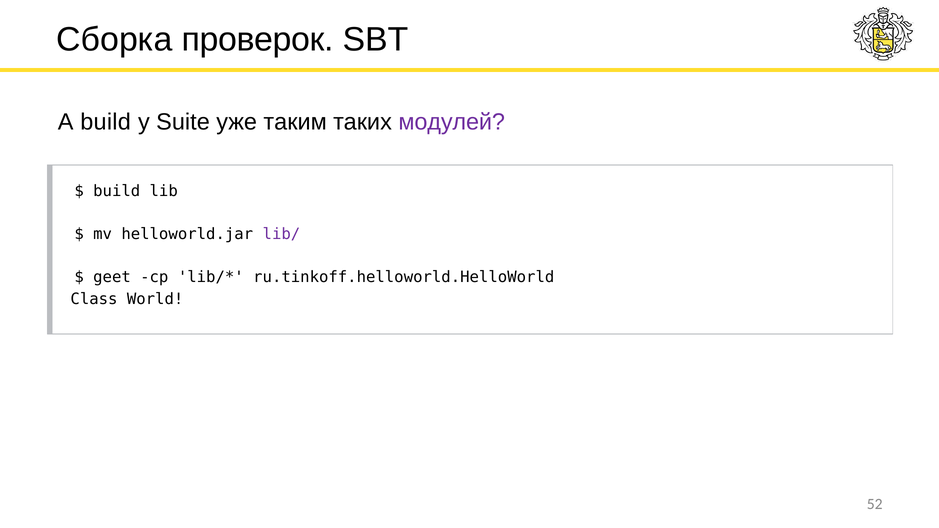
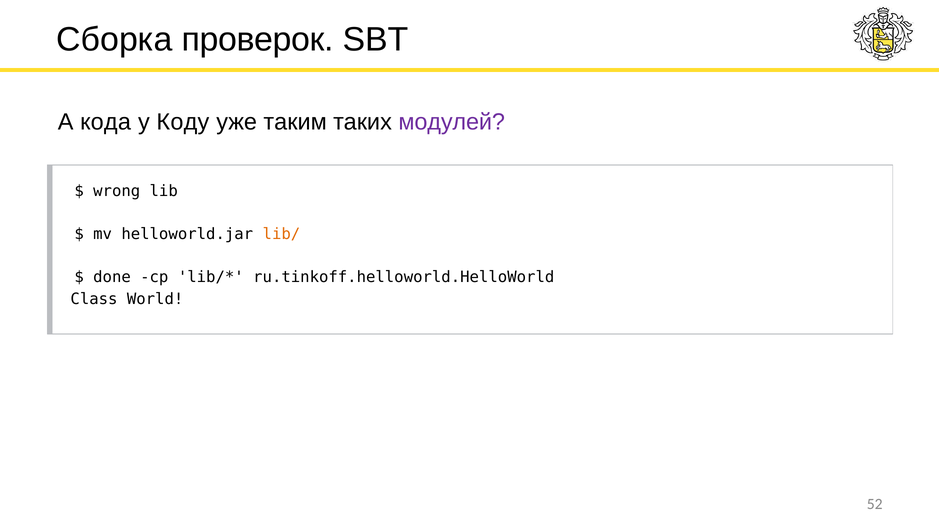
А build: build -> кода
Suite: Suite -> Коду
build at (117, 191): build -> wrong
lib/ colour: purple -> orange
geet: geet -> done
